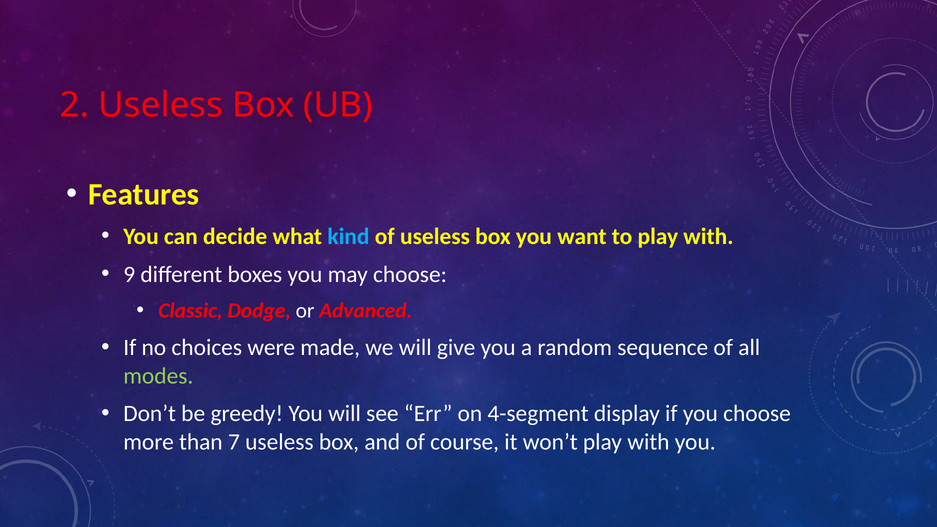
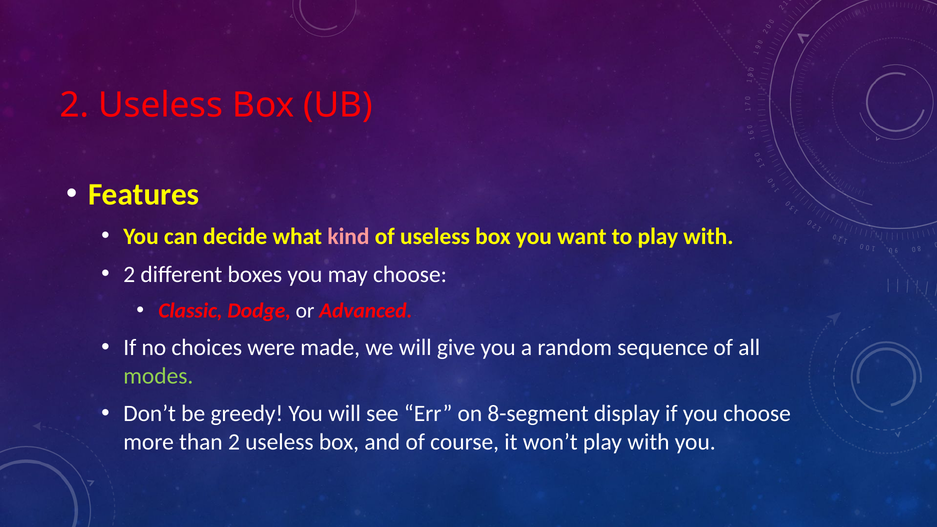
kind colour: light blue -> pink
9 at (129, 274): 9 -> 2
4-segment: 4-segment -> 8-segment
than 7: 7 -> 2
